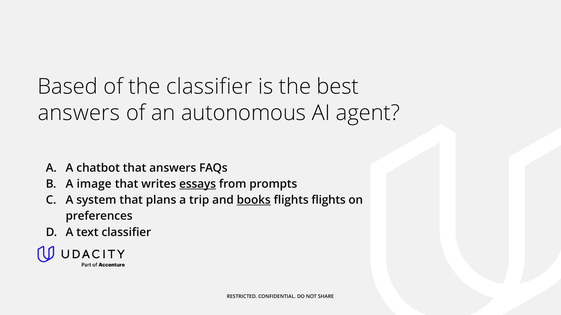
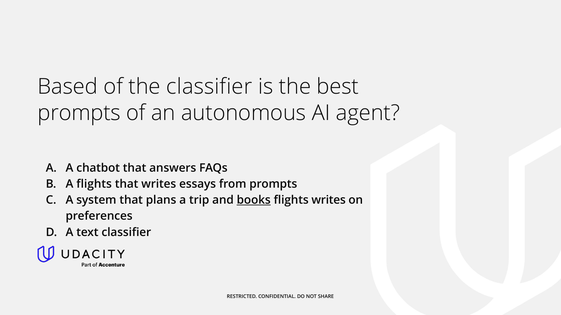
answers at (79, 113): answers -> prompts
A image: image -> flights
essays underline: present -> none
flights flights: flights -> writes
